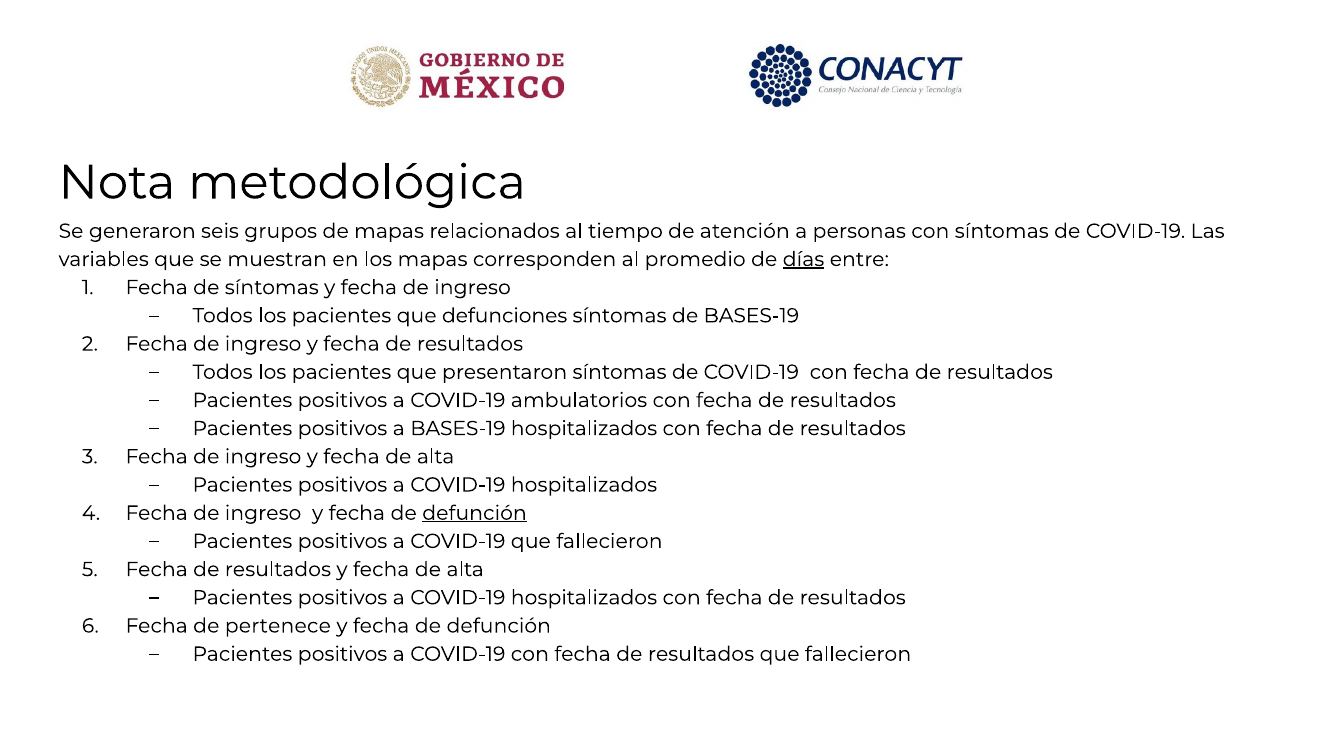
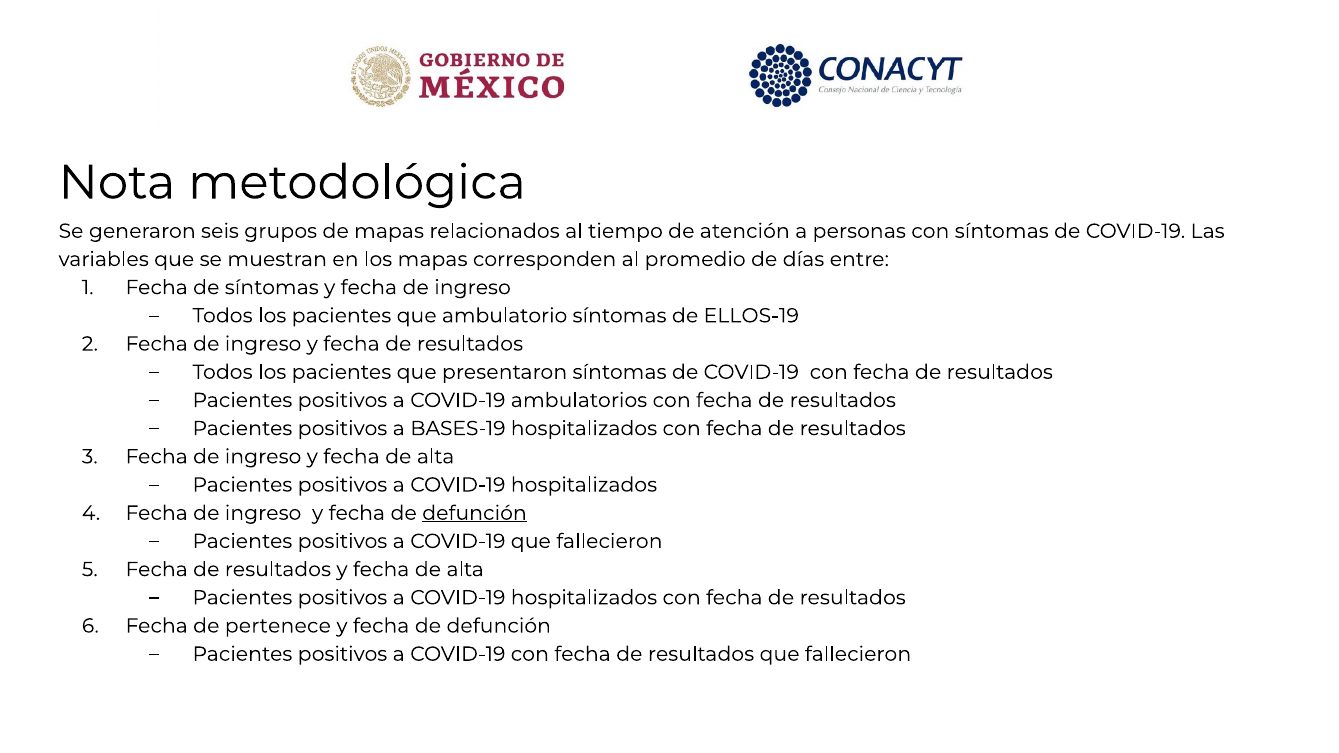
días underline: present -> none
defunciones: defunciones -> ambulatorio
de BASES-19: BASES-19 -> ELLOS-19
